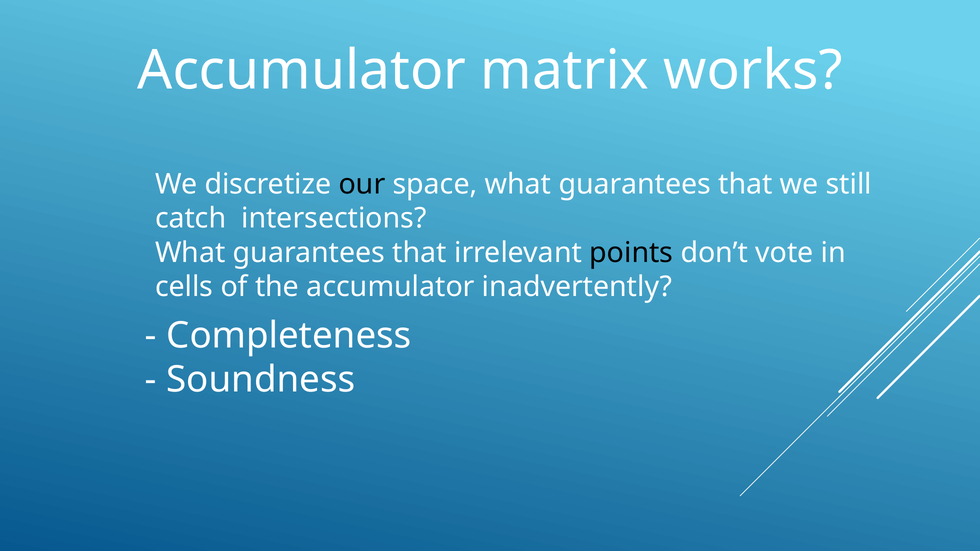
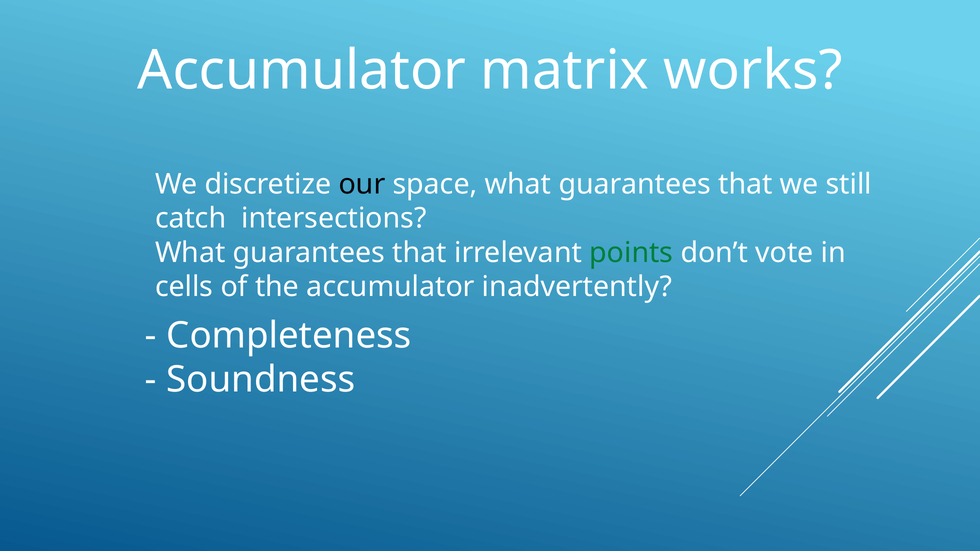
points colour: black -> green
